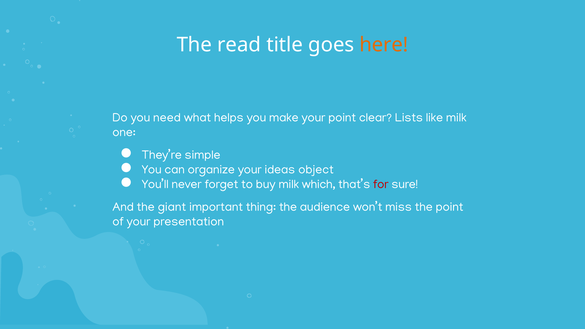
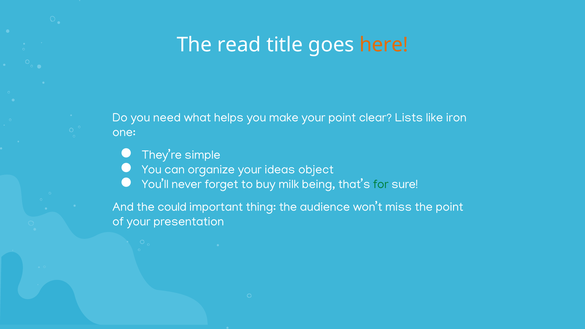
like milk: milk -> iron
which: which -> being
for colour: red -> green
giant: giant -> could
